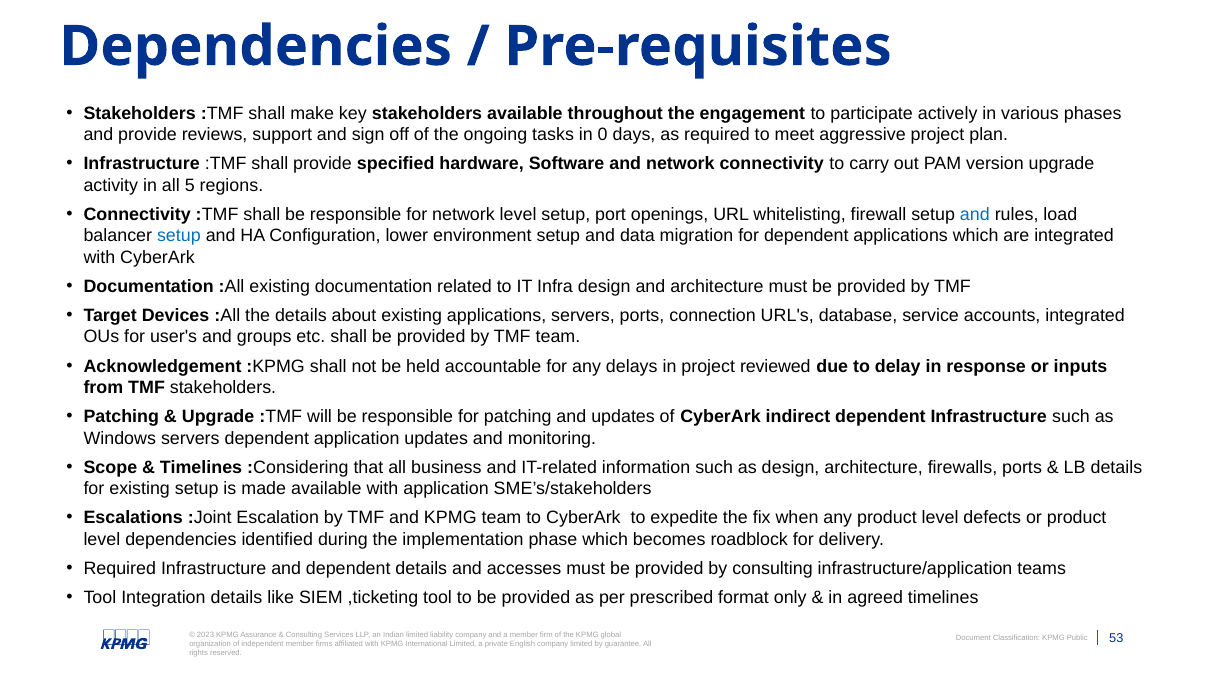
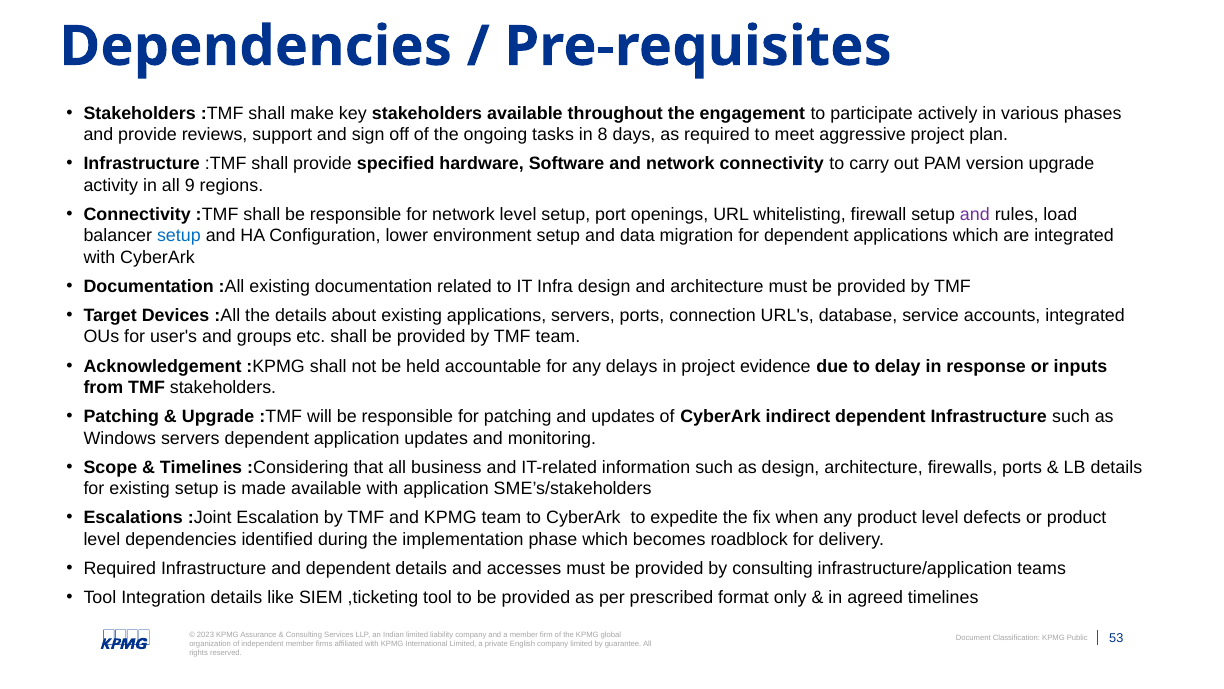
0: 0 -> 8
5: 5 -> 9
and at (975, 214) colour: blue -> purple
reviewed: reviewed -> evidence
